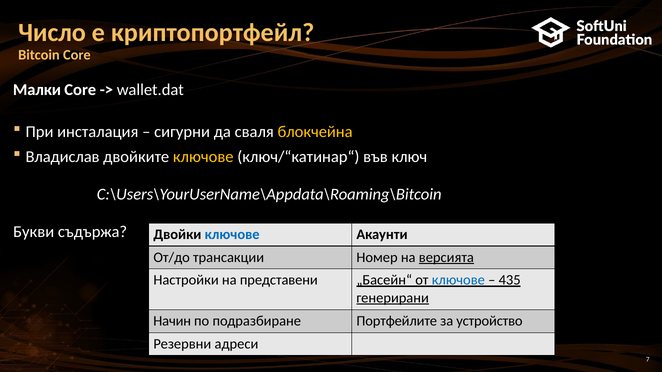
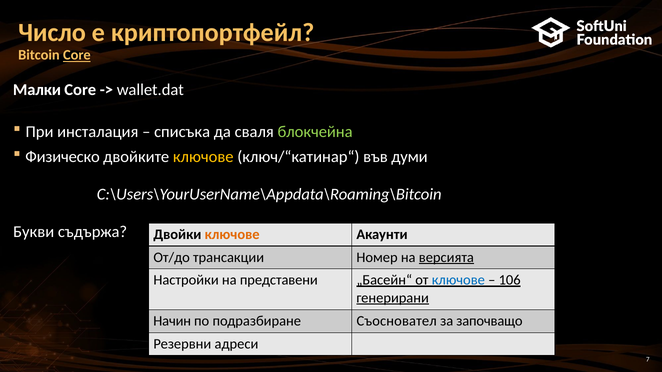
Core at (77, 55) underline: none -> present
сигурни: сигурни -> списъка
блокчейна colour: yellow -> light green
Владислав: Владислав -> Физическо
ключ: ключ -> думи
ключове at (232, 235) colour: blue -> orange
435: 435 -> 106
Портфейлите: Портфейлите -> Съосновател
устройство: устройство -> започващо
